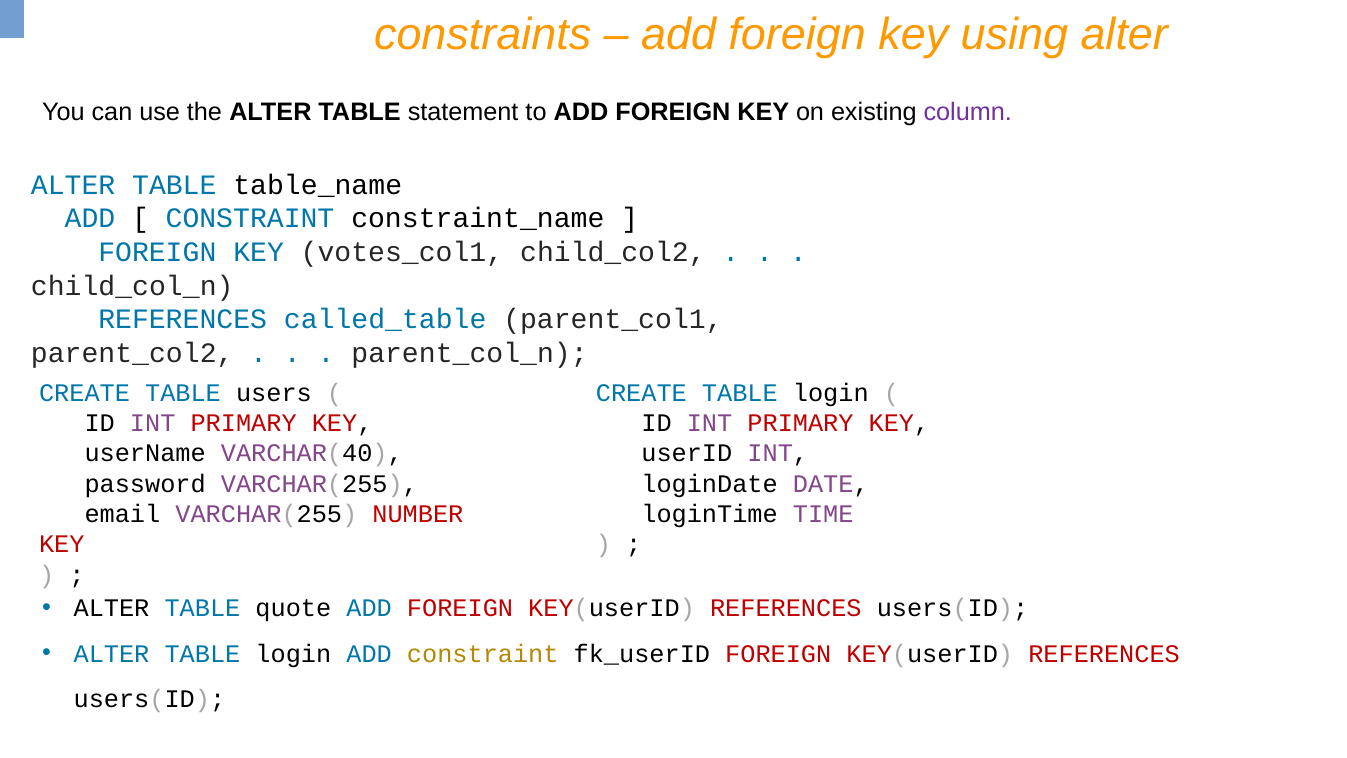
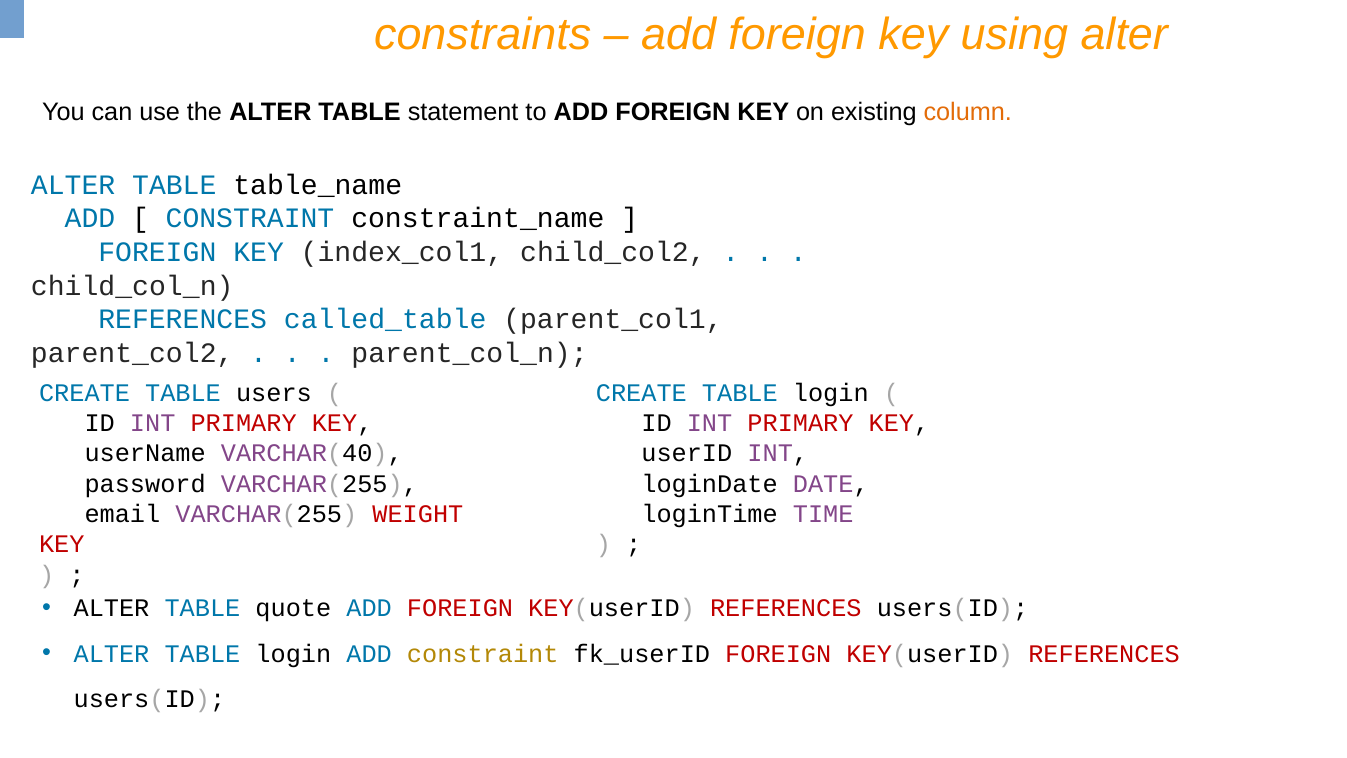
column colour: purple -> orange
votes_col1: votes_col1 -> index_col1
NUMBER: NUMBER -> WEIGHT
